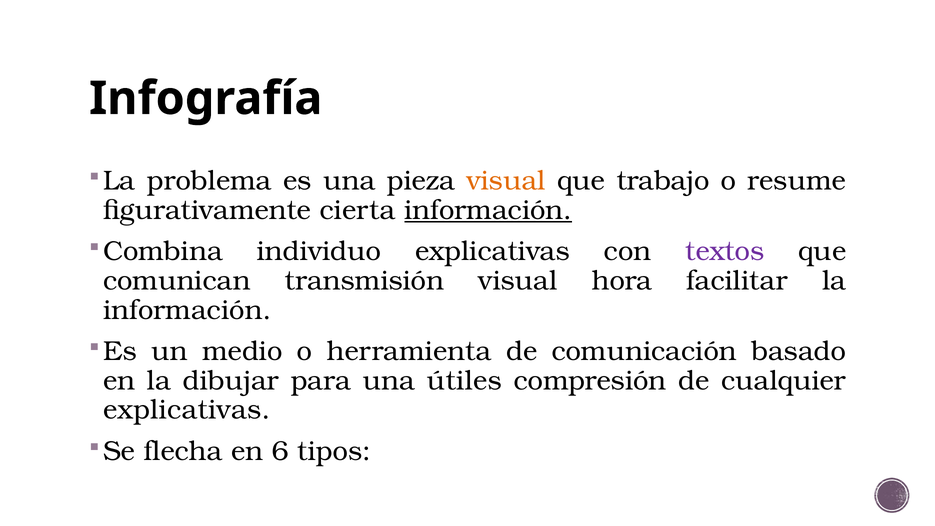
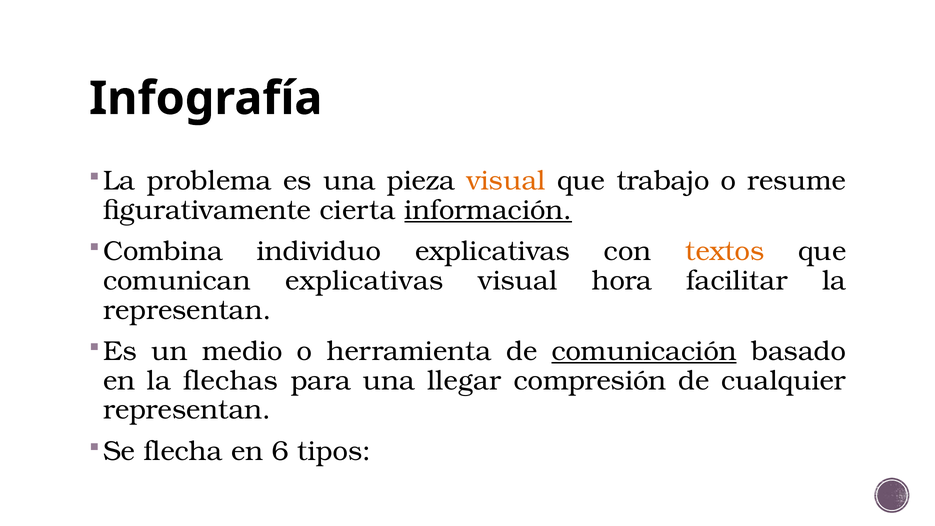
textos colour: purple -> orange
comunican transmisión: transmisión -> explicativas
información at (187, 310): información -> representan
comunicación underline: none -> present
dibujar: dibujar -> flechas
útiles: útiles -> llegar
explicativas at (187, 410): explicativas -> representan
